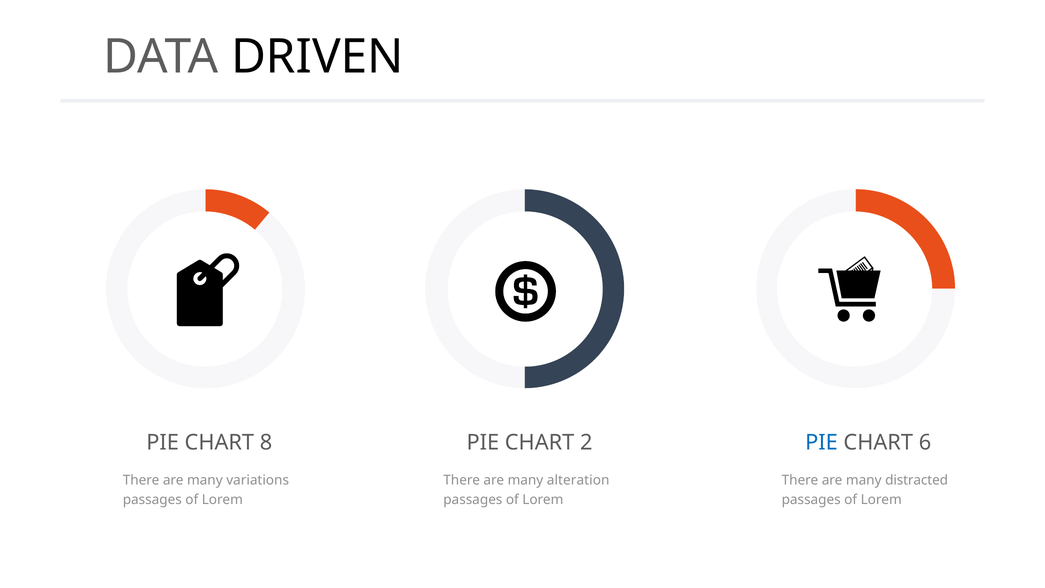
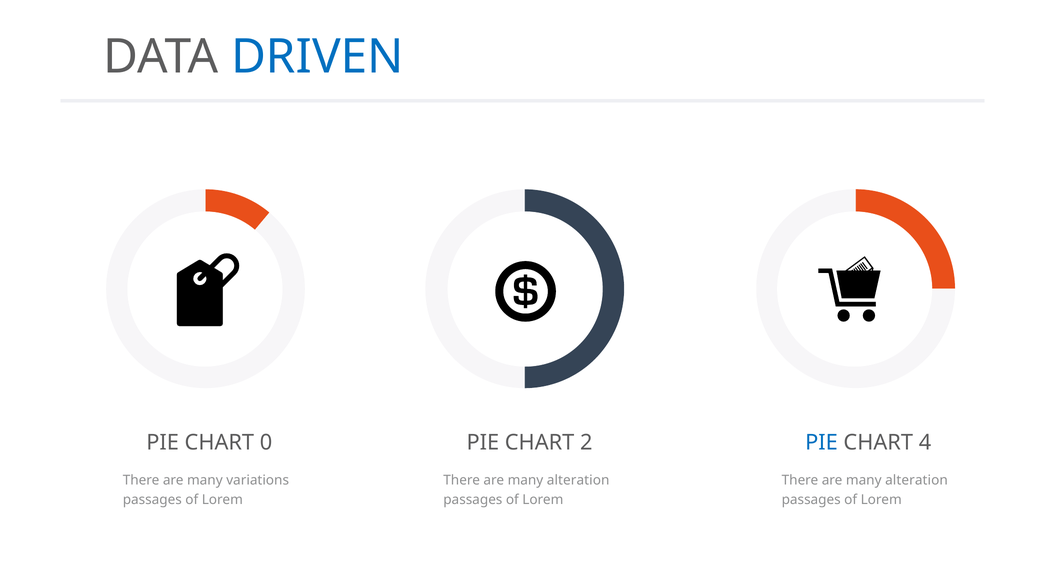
DRIVEN colour: black -> blue
8: 8 -> 0
6: 6 -> 4
distracted at (917, 480): distracted -> alteration
